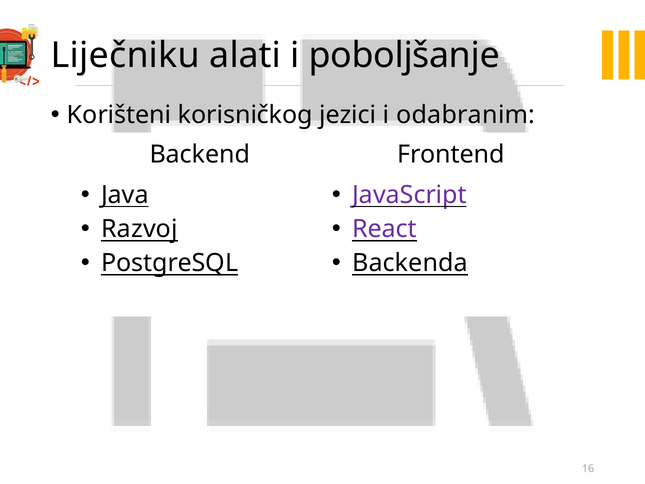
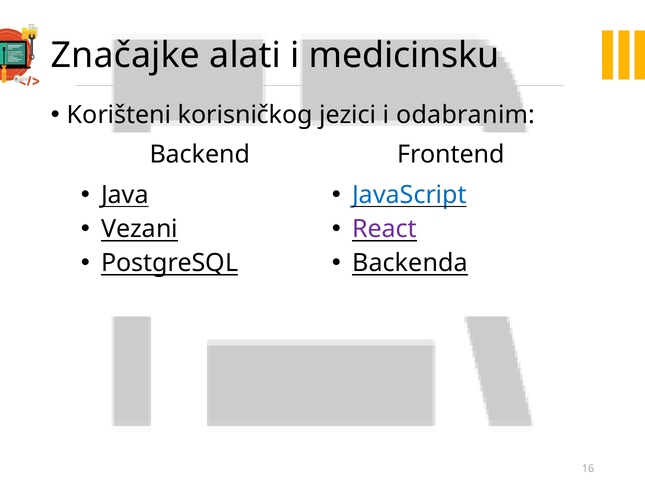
Liječniku: Liječniku -> Značajke
poboljšanje: poboljšanje -> medicinsku
JavaScript at (409, 195) colour: purple -> blue
Razvoj: Razvoj -> Vezani
